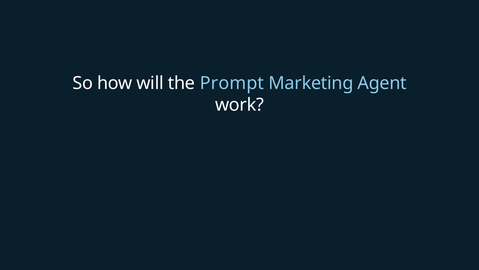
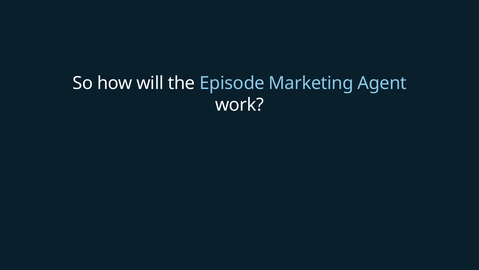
Prompt: Prompt -> Episode
